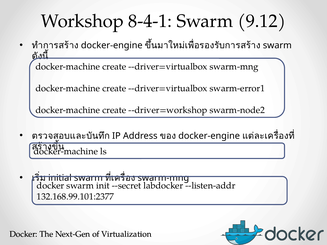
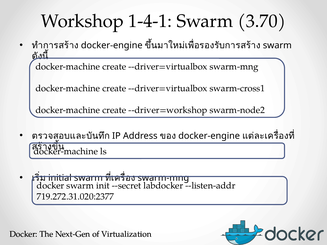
8-4-1: 8-4-1 -> 1-4-1
9.12: 9.12 -> 3.70
swarm-error1: swarm-error1 -> swarm-cross1
132.168.99.101:2377: 132.168.99.101:2377 -> 719.272.31.020:2377
